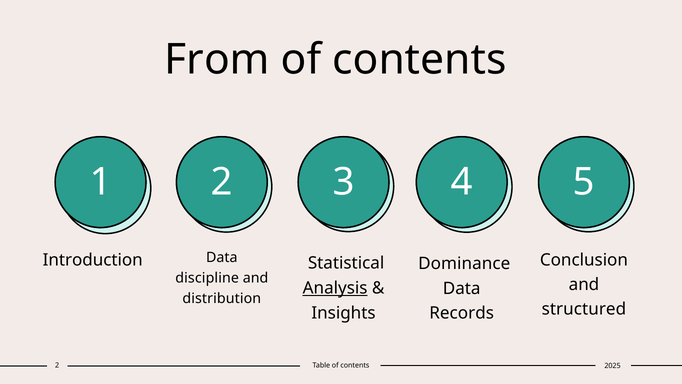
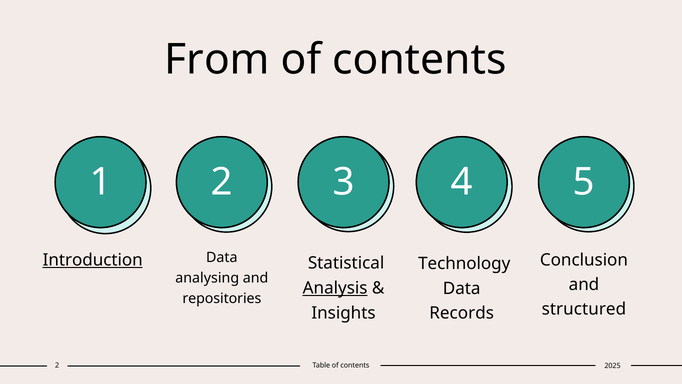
Introduction underline: none -> present
Dominance: Dominance -> Technology
discipline: discipline -> analysing
distribution: distribution -> repositories
